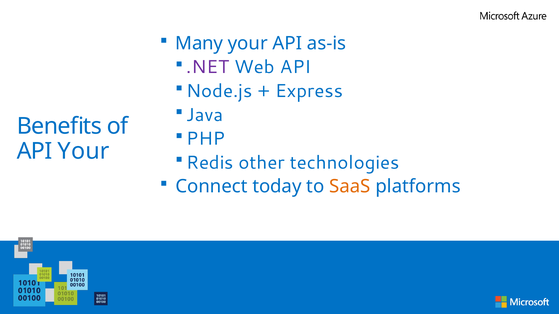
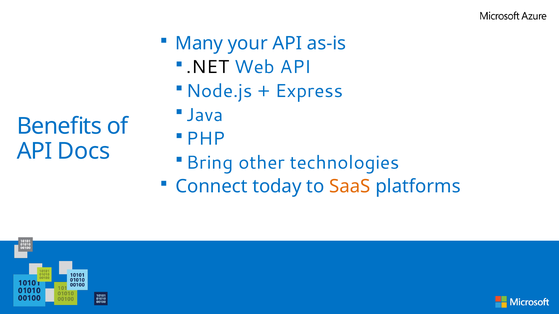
.NET colour: purple -> black
API Your: Your -> Docs
Redis: Redis -> Bring
